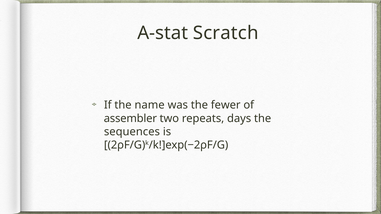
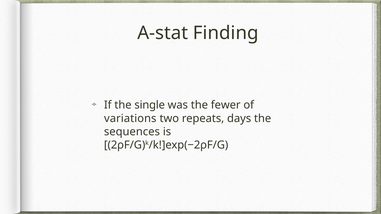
Scratch: Scratch -> Finding
name: name -> single
assembler: assembler -> variations
